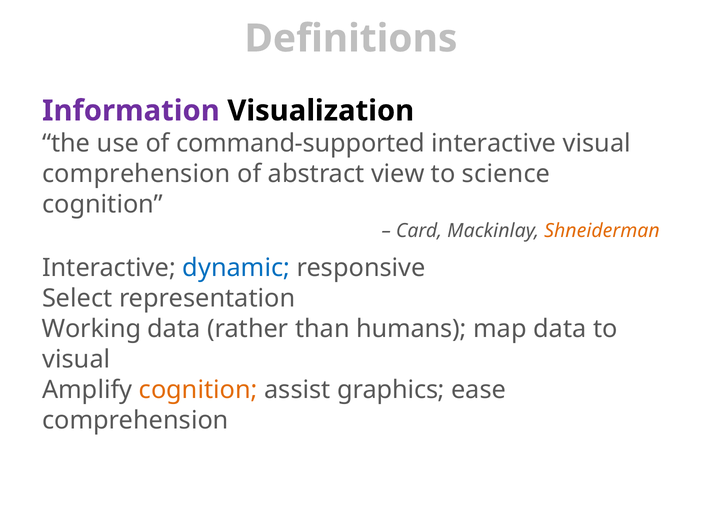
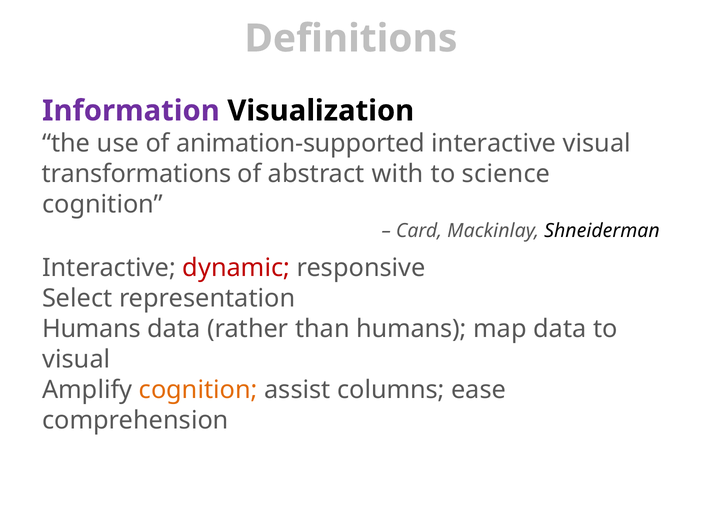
command-supported: command-supported -> animation-supported
comprehension at (136, 174): comprehension -> transformations
view: view -> with
Shneiderman colour: orange -> black
dynamic colour: blue -> red
Working at (92, 329): Working -> Humans
graphics: graphics -> columns
